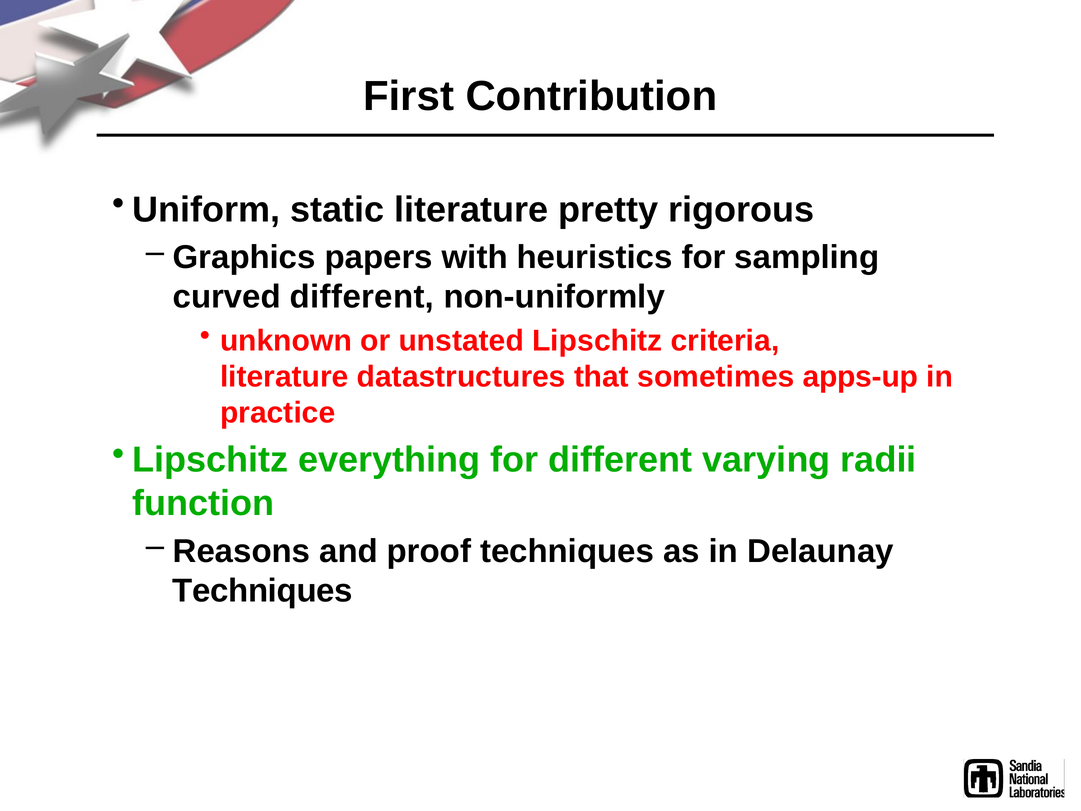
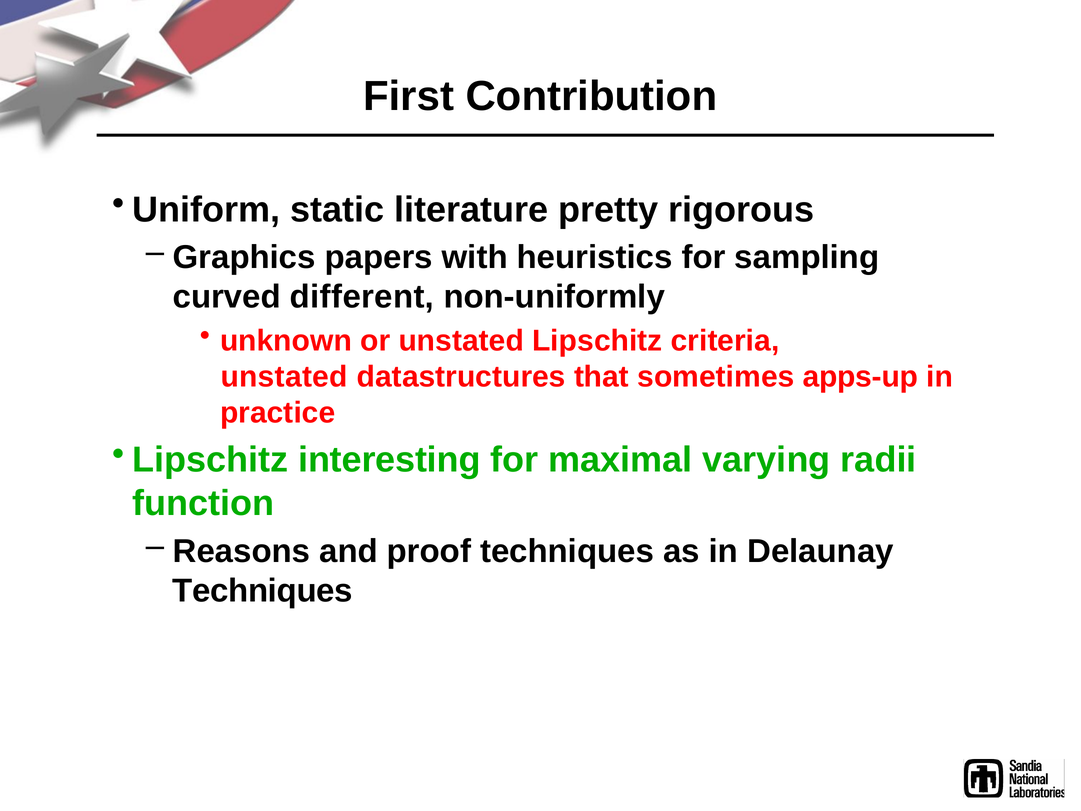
literature at (284, 377): literature -> unstated
everything: everything -> interesting
for different: different -> maximal
